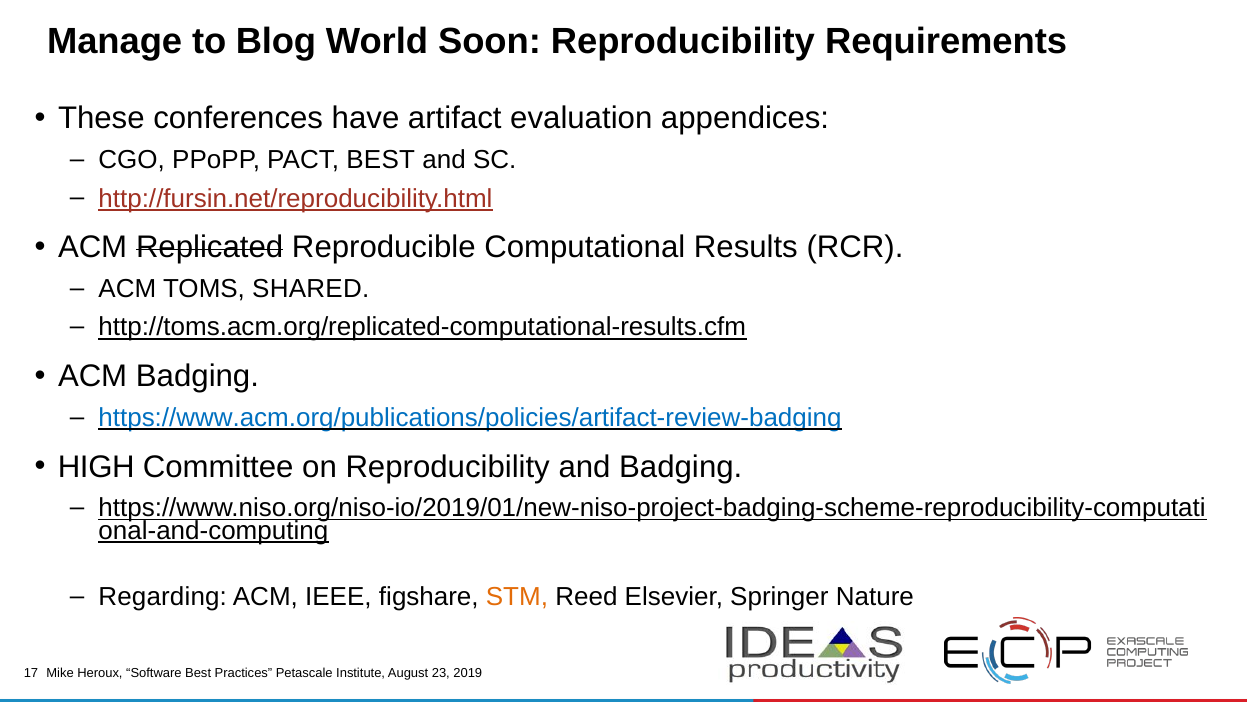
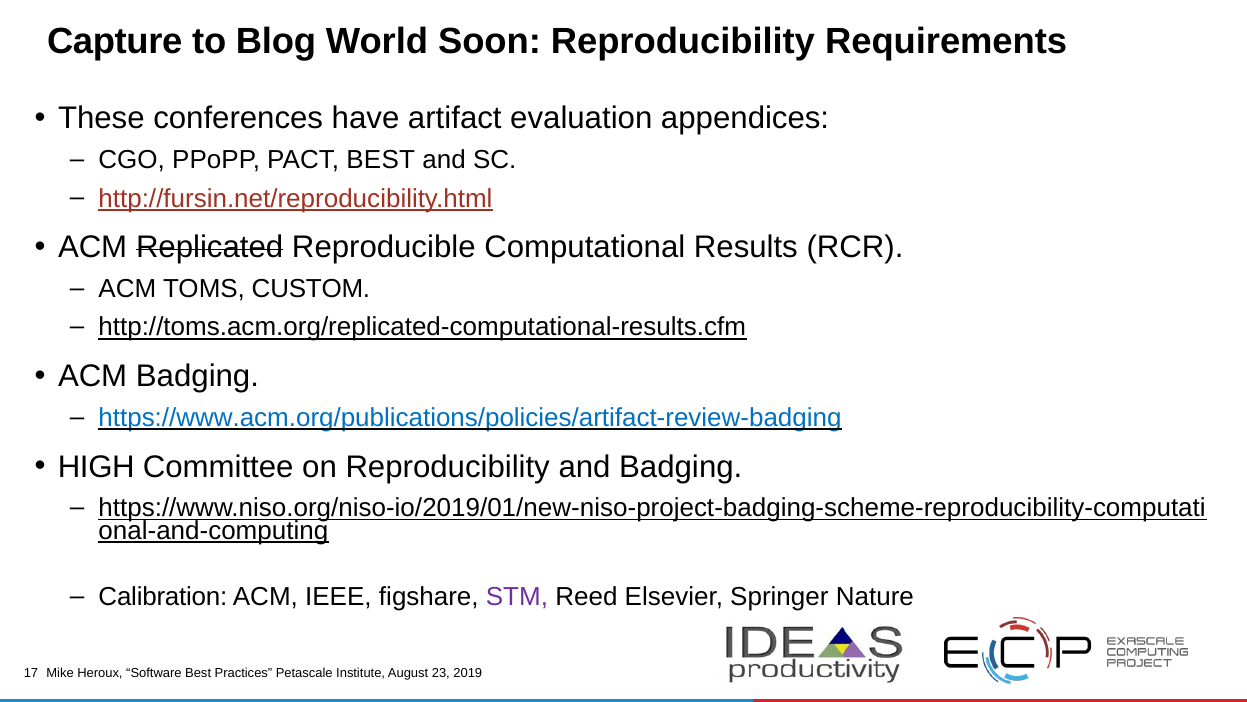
Manage: Manage -> Capture
SHARED: SHARED -> CUSTOM
Regarding: Regarding -> Calibration
STM colour: orange -> purple
